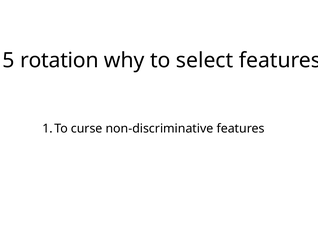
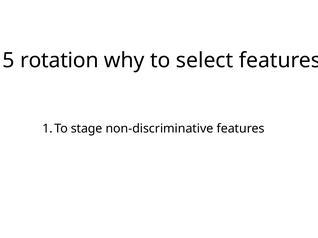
curse: curse -> stage
